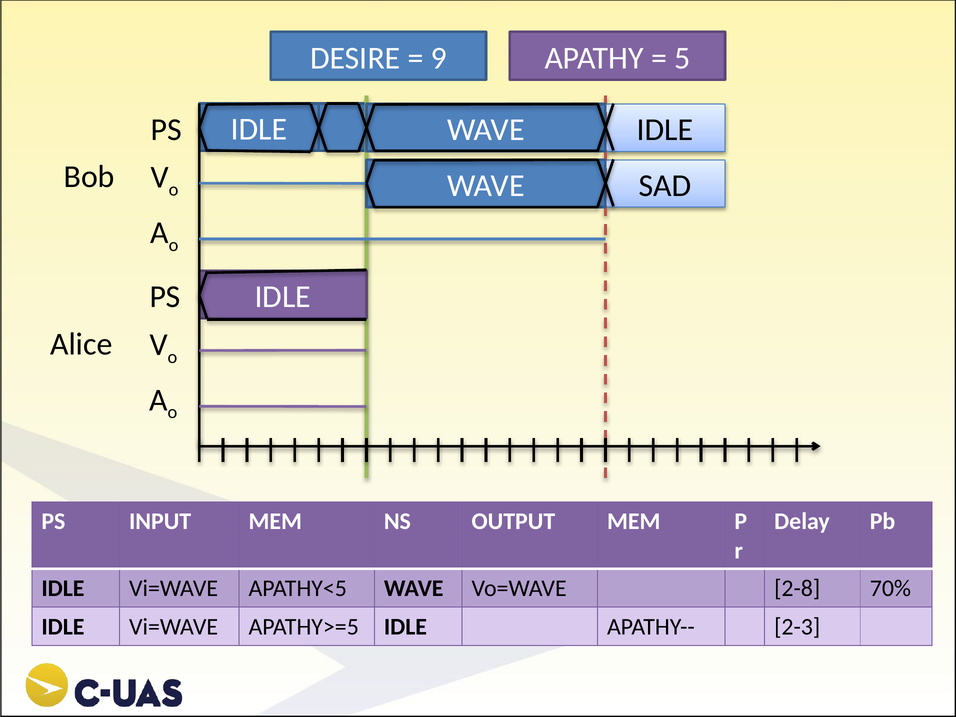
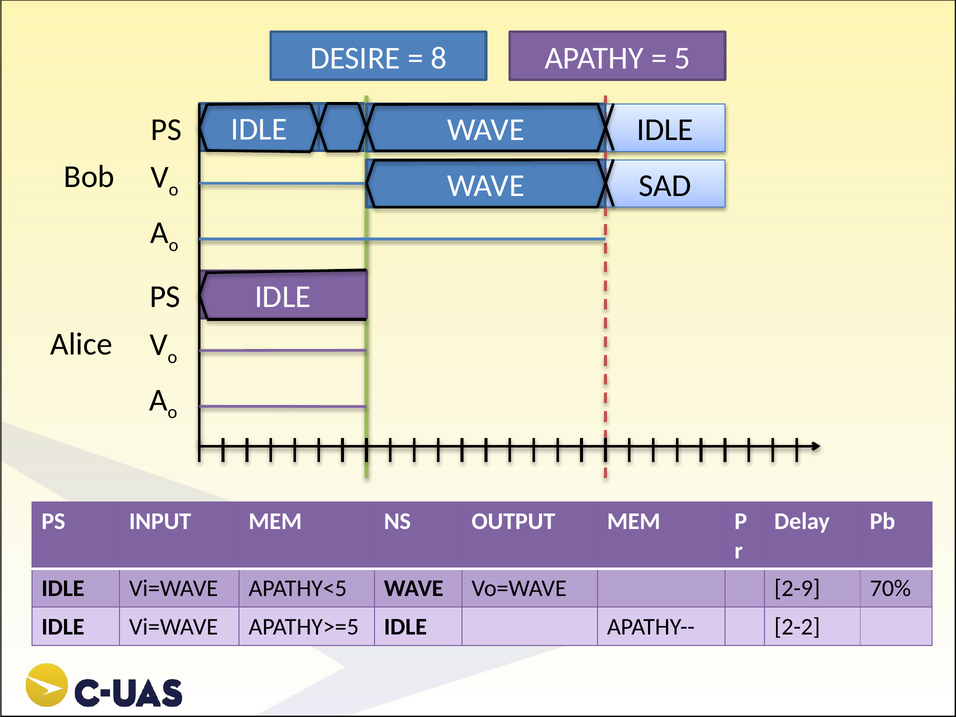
9: 9 -> 8
2-8: 2-8 -> 2-9
2-3: 2-3 -> 2-2
